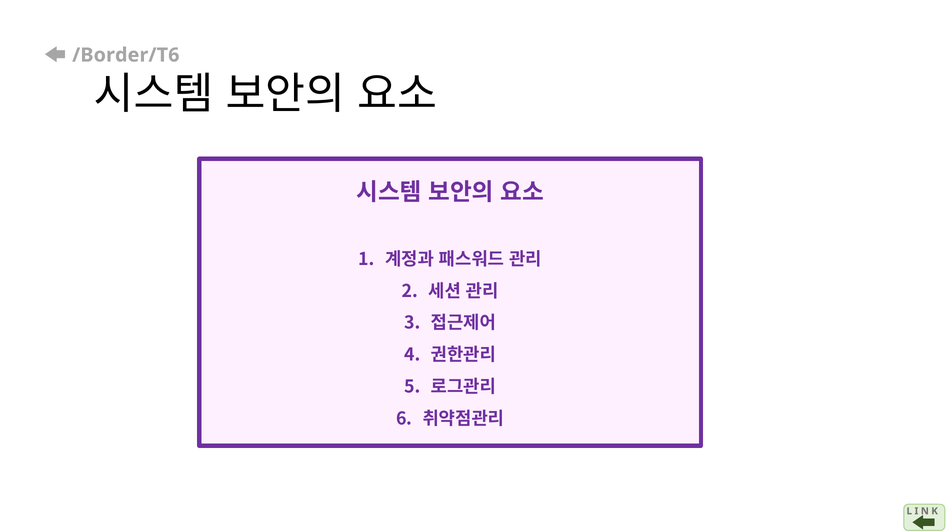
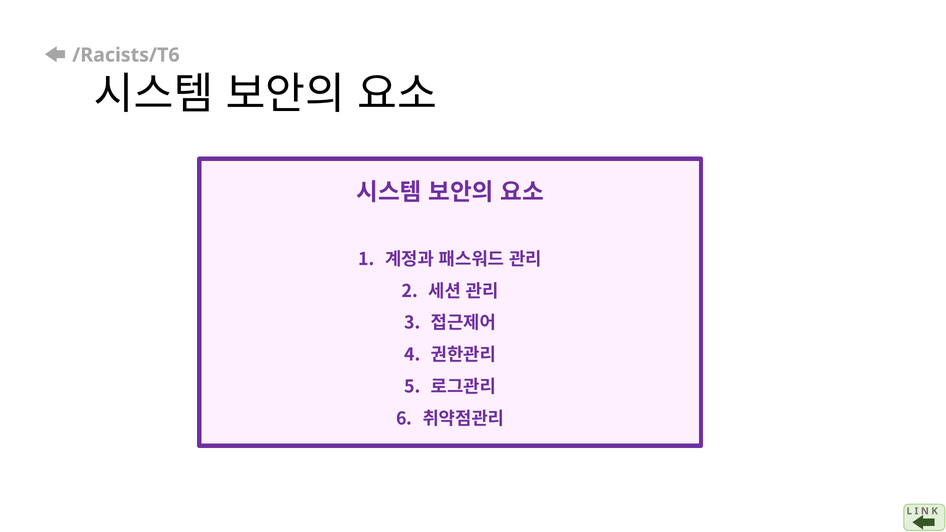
/Border/T6: /Border/T6 -> /Racists/T6
